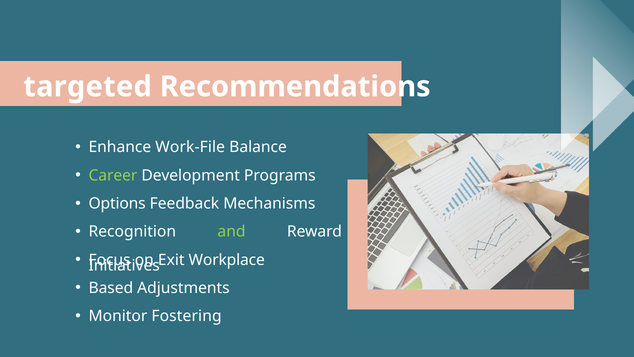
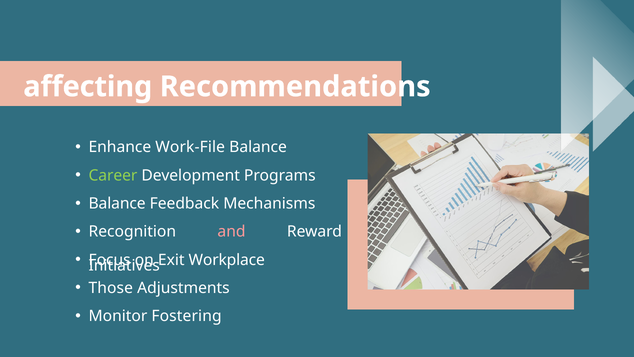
targeted: targeted -> affecting
Options at (117, 203): Options -> Balance
and colour: light green -> pink
Based: Based -> Those
